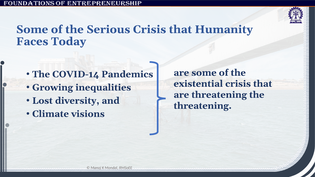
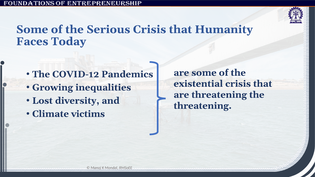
COVID-14: COVID-14 -> COVID-12
visions: visions -> victims
